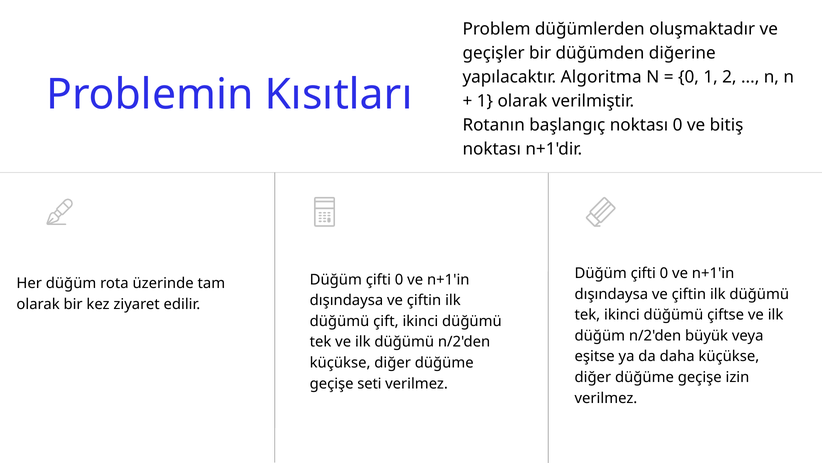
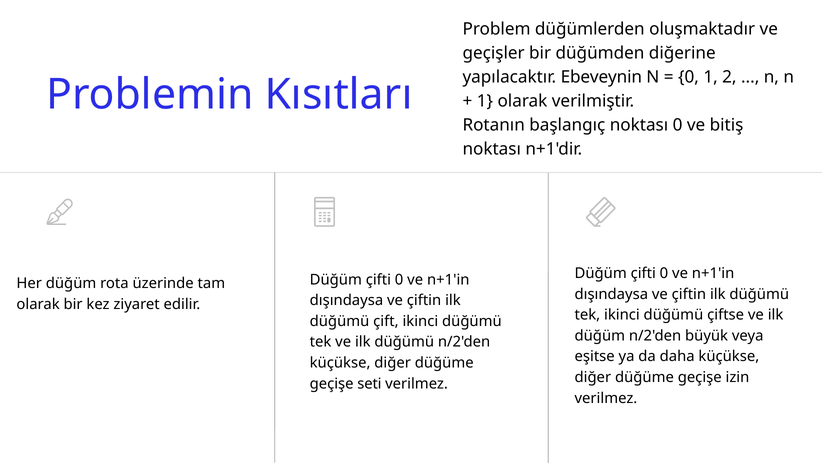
Algoritma: Algoritma -> Ebeveynin
